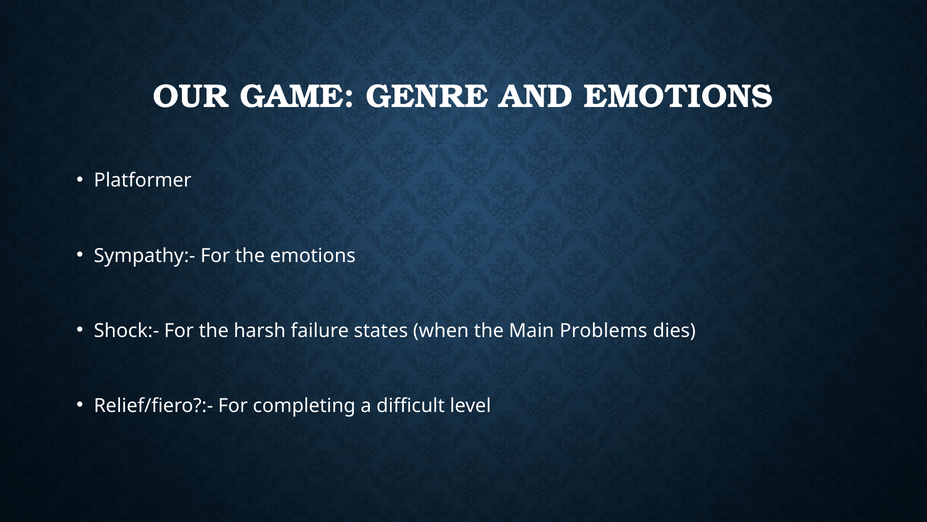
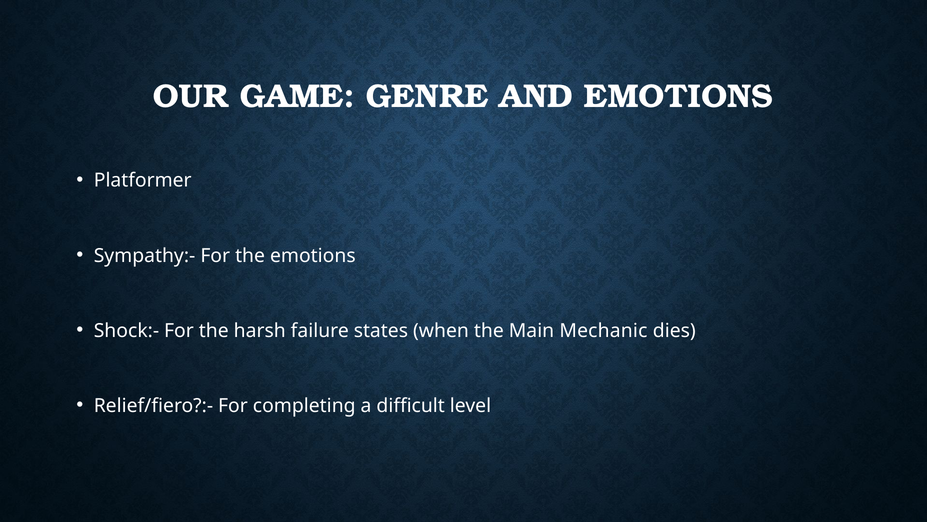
Problems: Problems -> Mechanic
